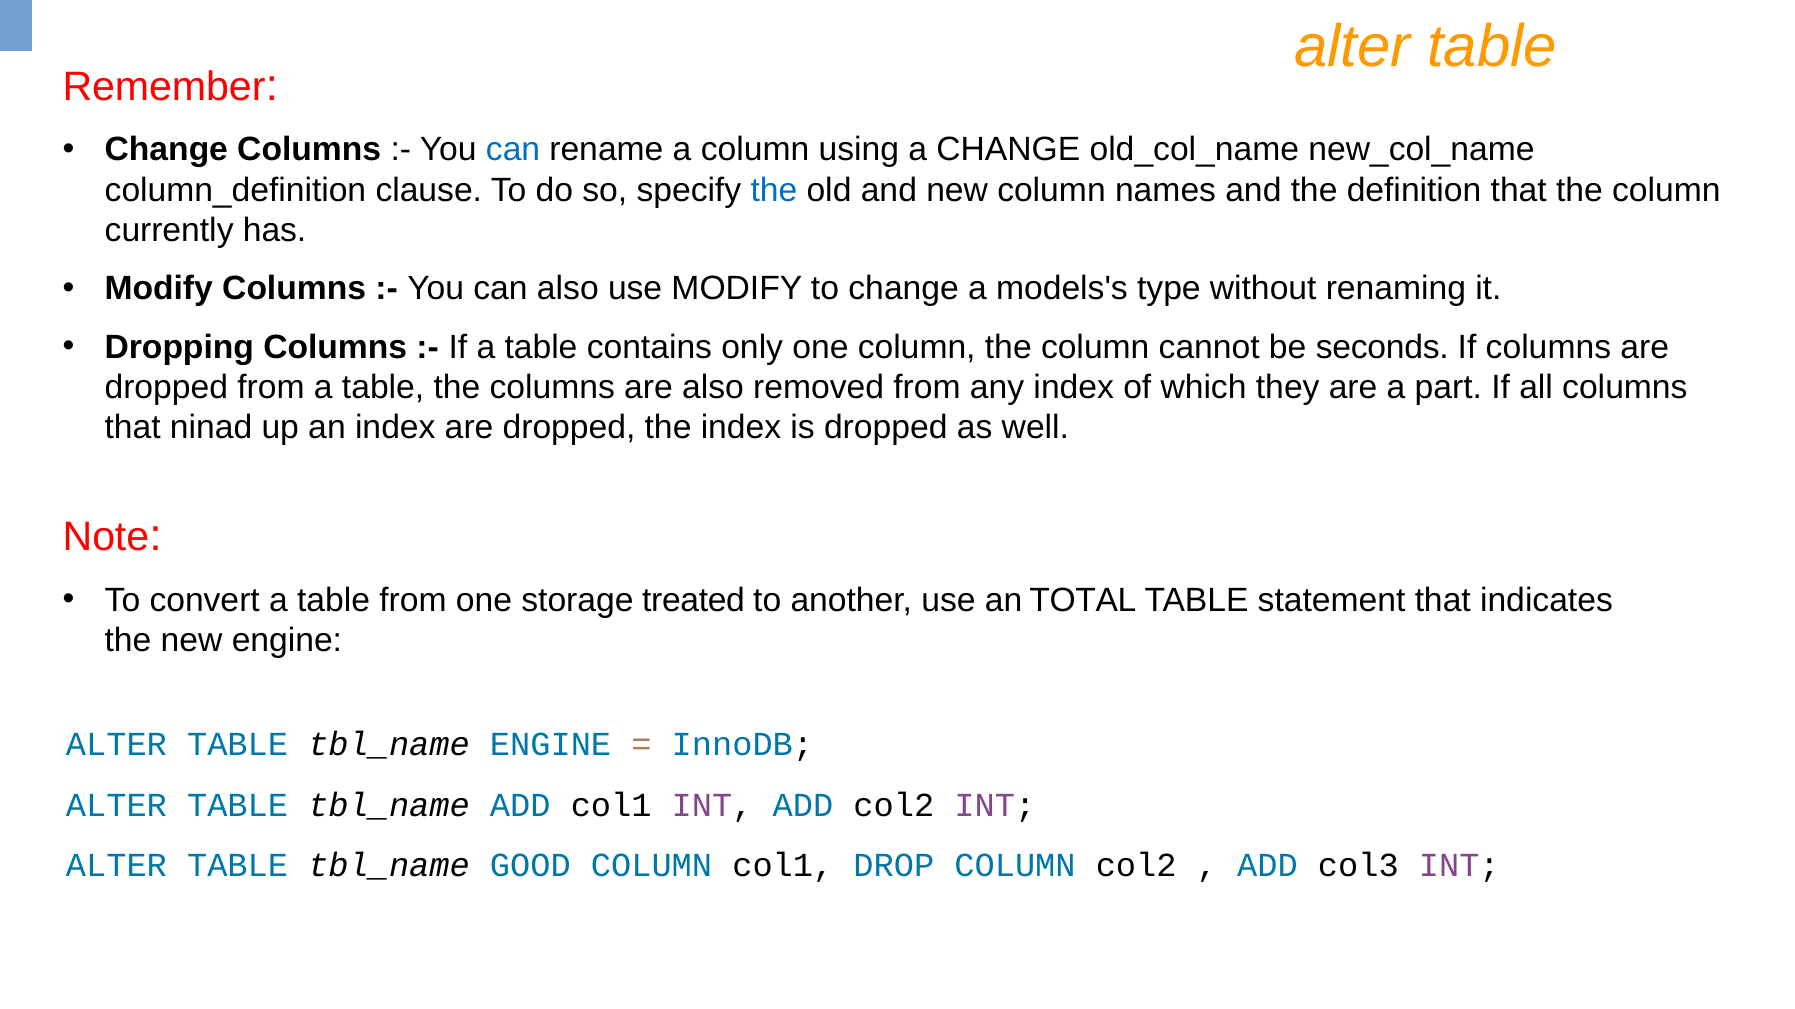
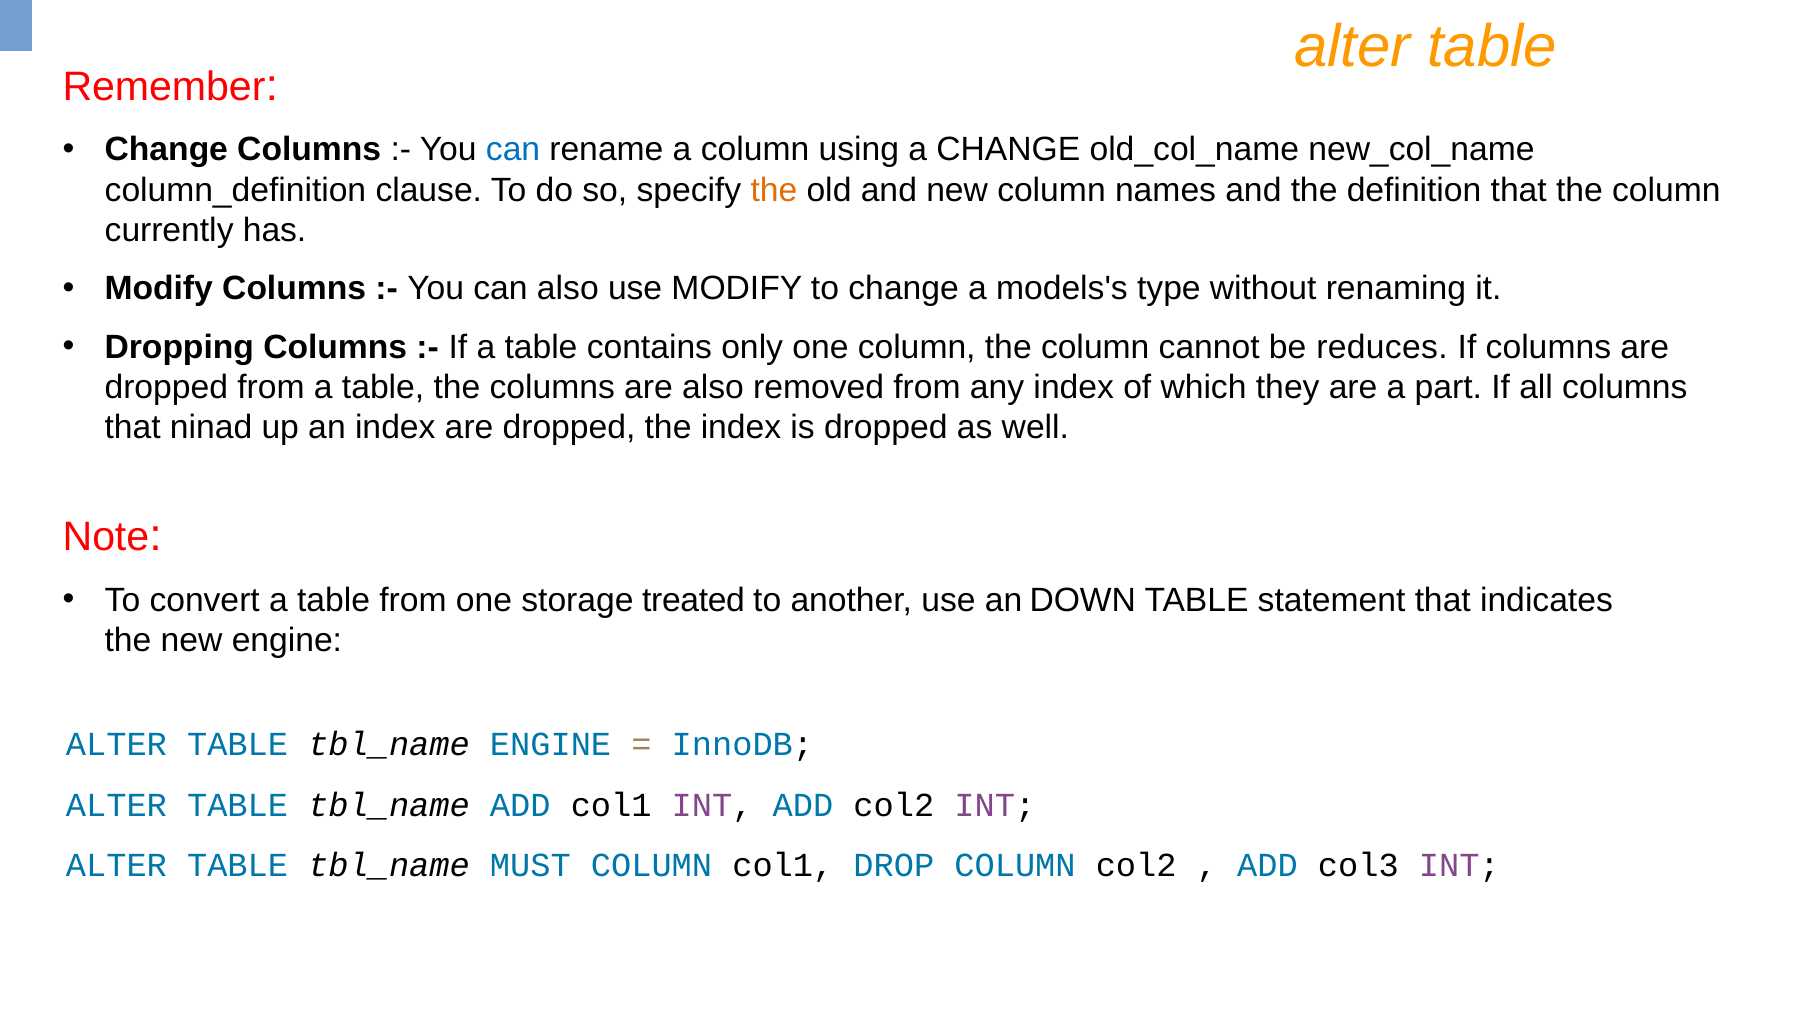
the at (774, 190) colour: blue -> orange
seconds: seconds -> reduces
TOTAL: TOTAL -> DOWN
GOOD: GOOD -> MUST
